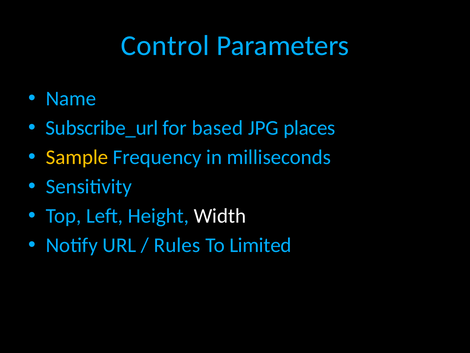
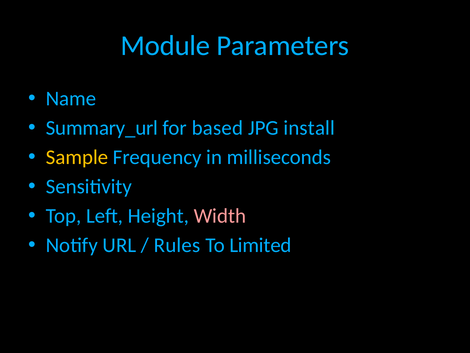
Control: Control -> Module
Subscribe_url: Subscribe_url -> Summary_url
places: places -> install
Width colour: white -> pink
